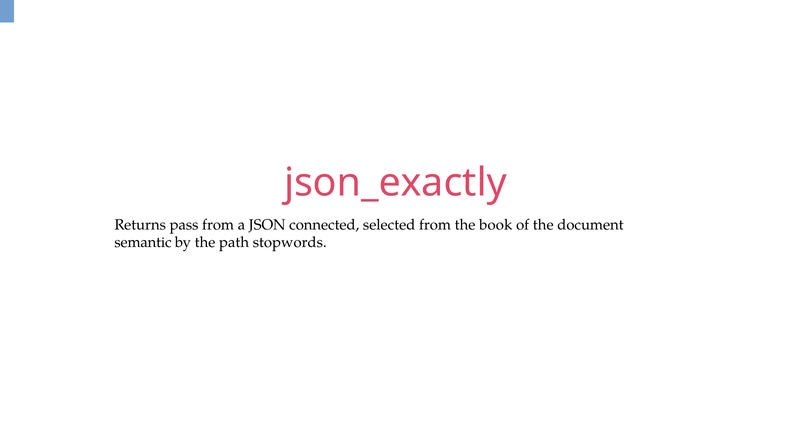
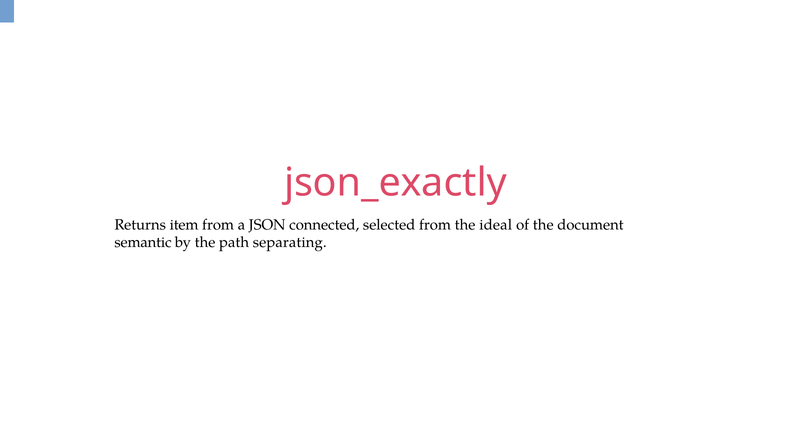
pass: pass -> item
book: book -> ideal
stopwords: stopwords -> separating
